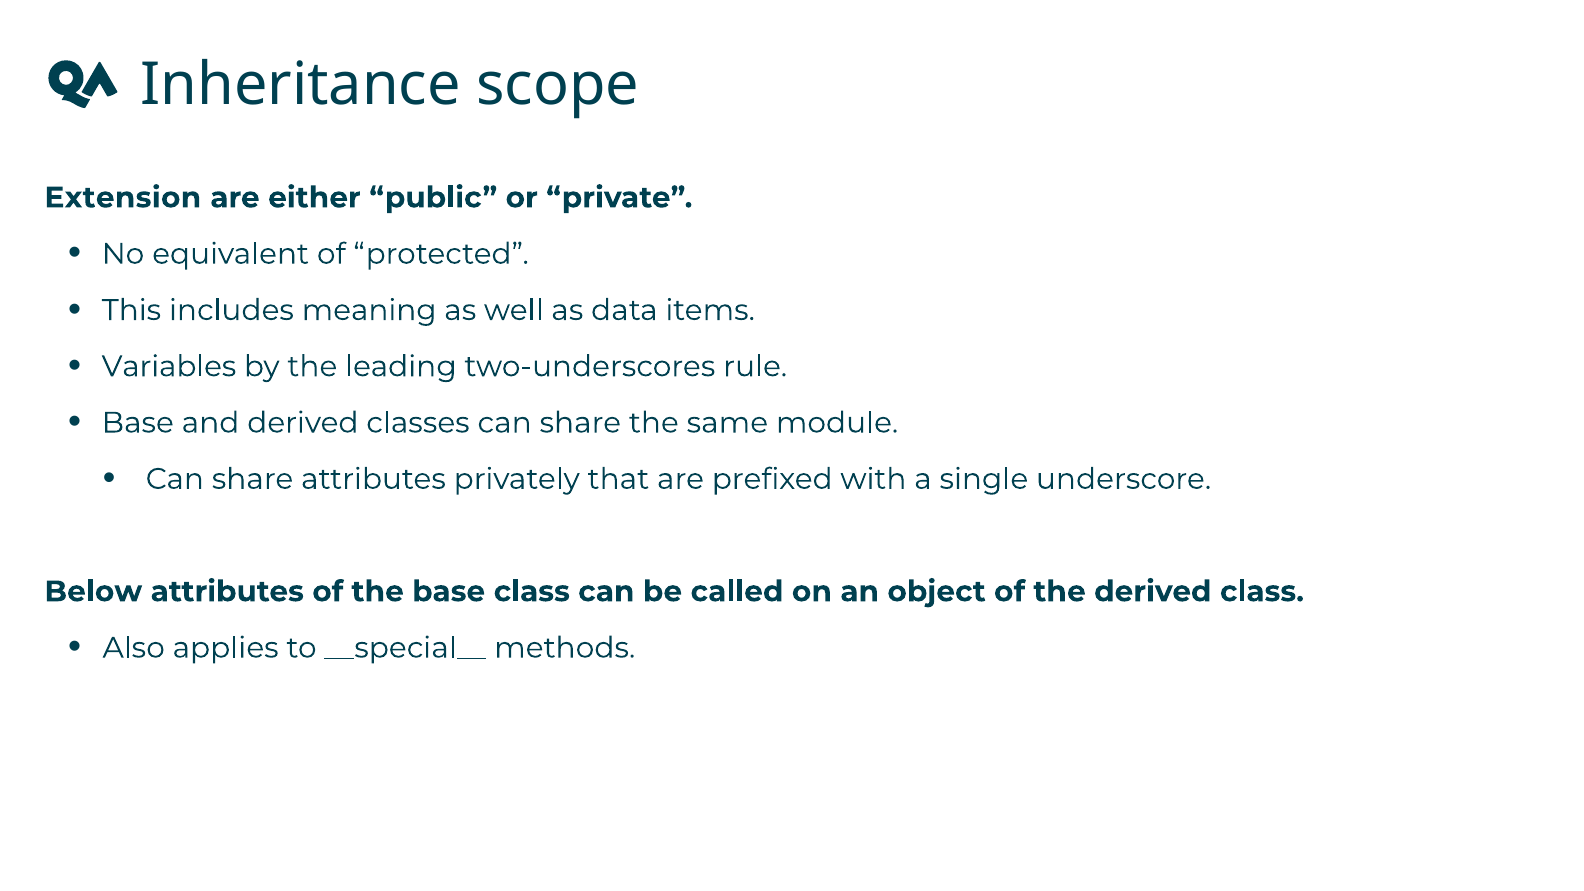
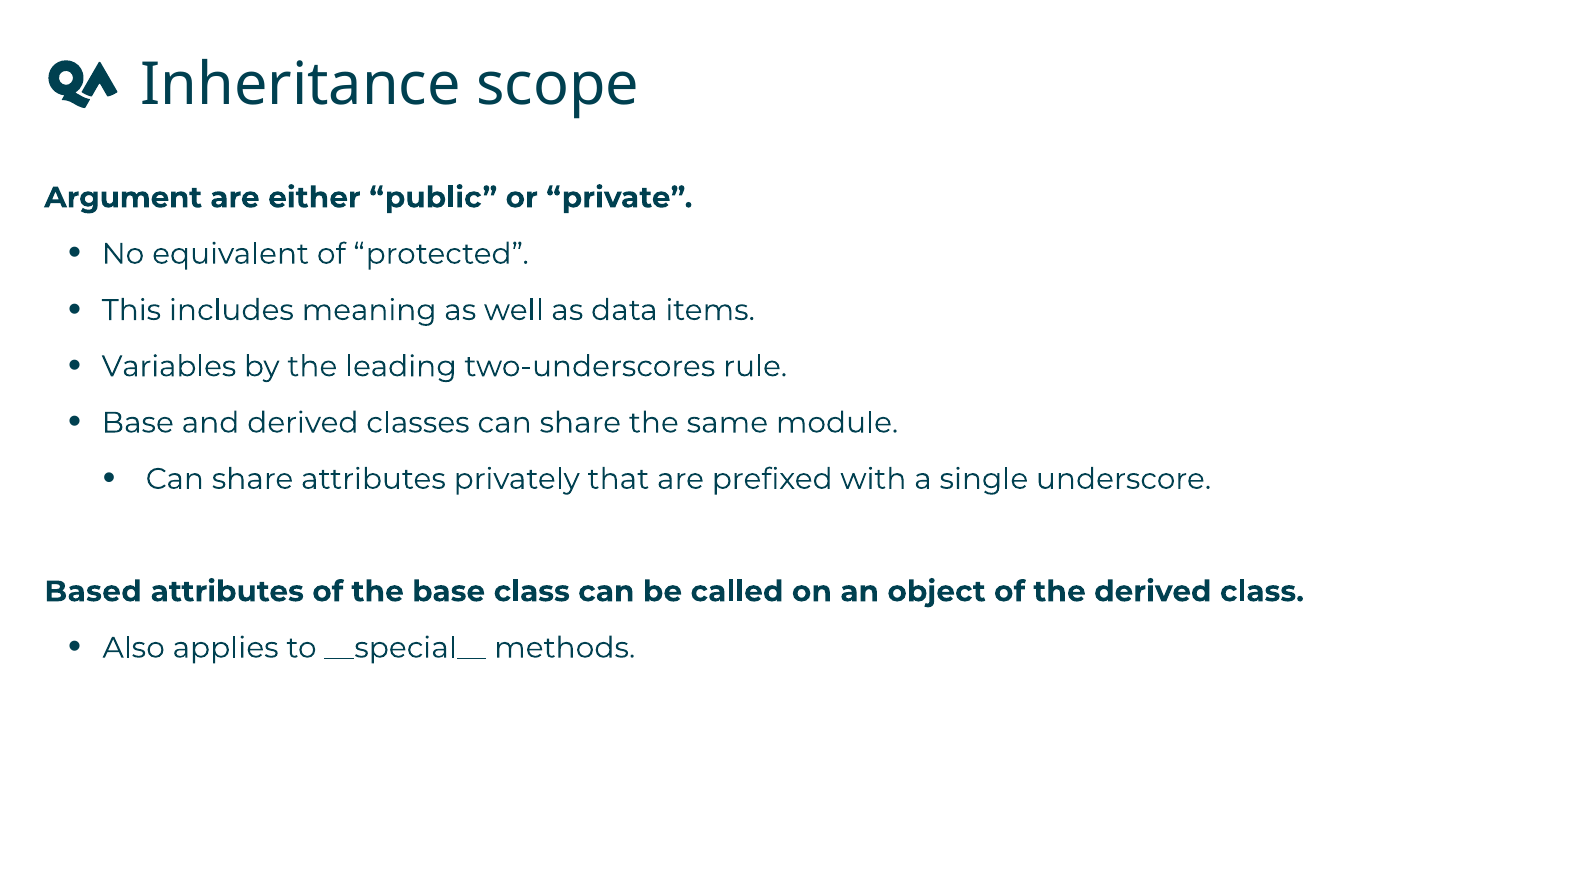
Extension: Extension -> Argument
Below: Below -> Based
